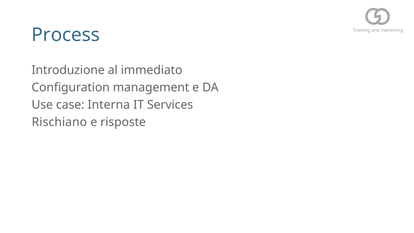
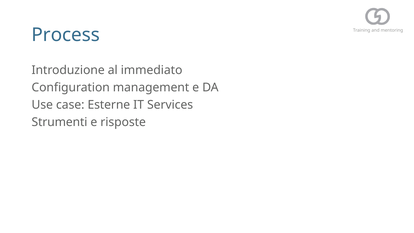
Interna: Interna -> Esterne
Rischiano: Rischiano -> Strumenti
